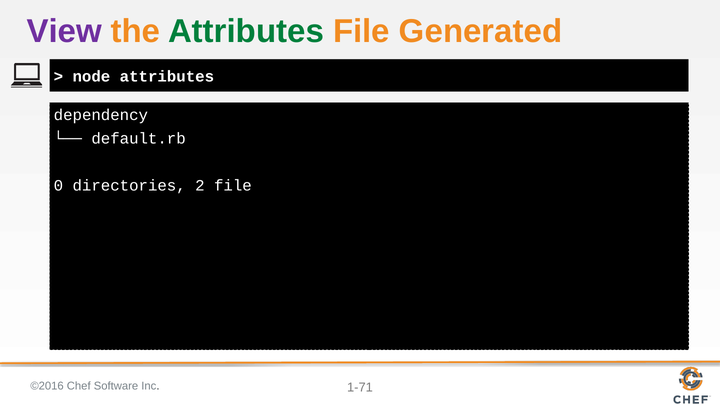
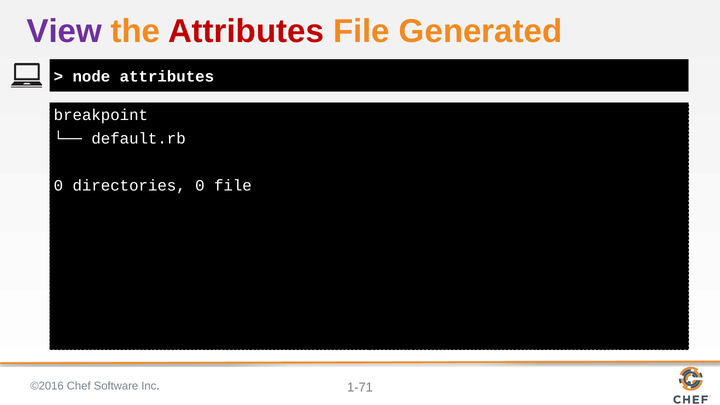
Attributes at (246, 31) colour: green -> red
dependency: dependency -> breakpoint
directories 2: 2 -> 0
